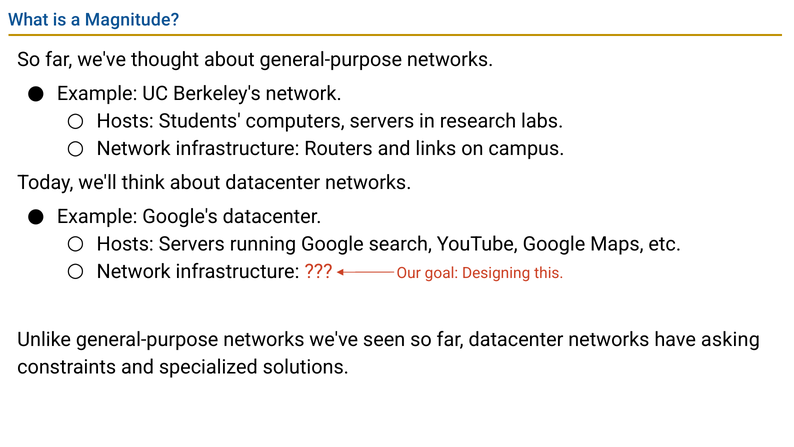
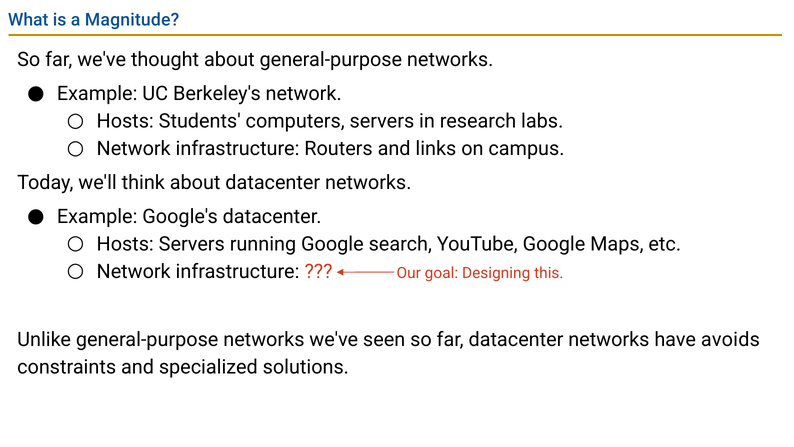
asking: asking -> avoids
